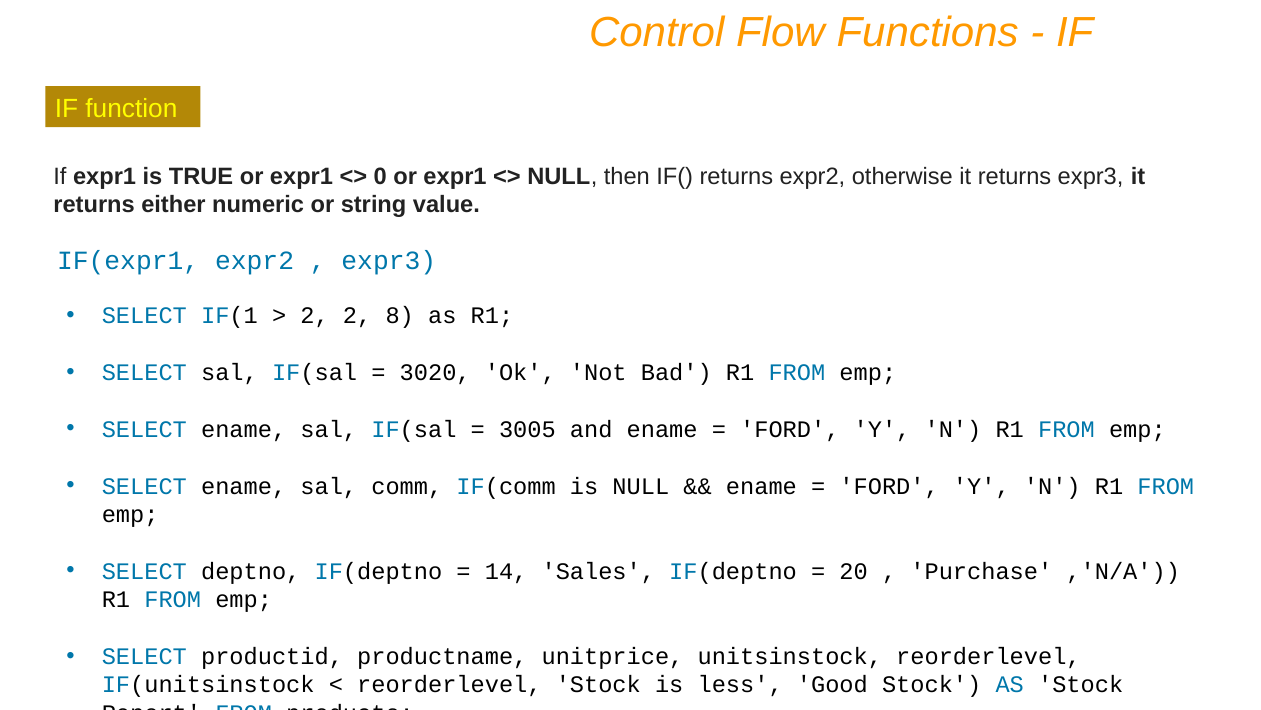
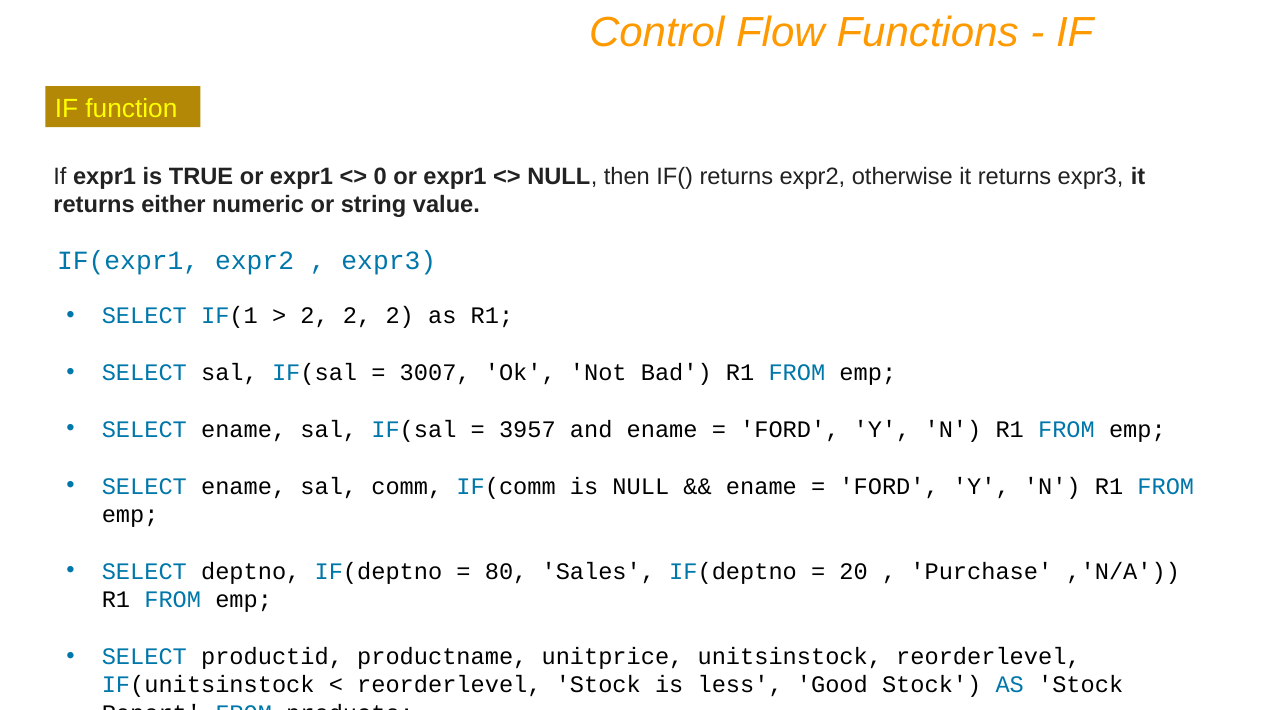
2 2 8: 8 -> 2
3020: 3020 -> 3007
3005: 3005 -> 3957
14: 14 -> 80
